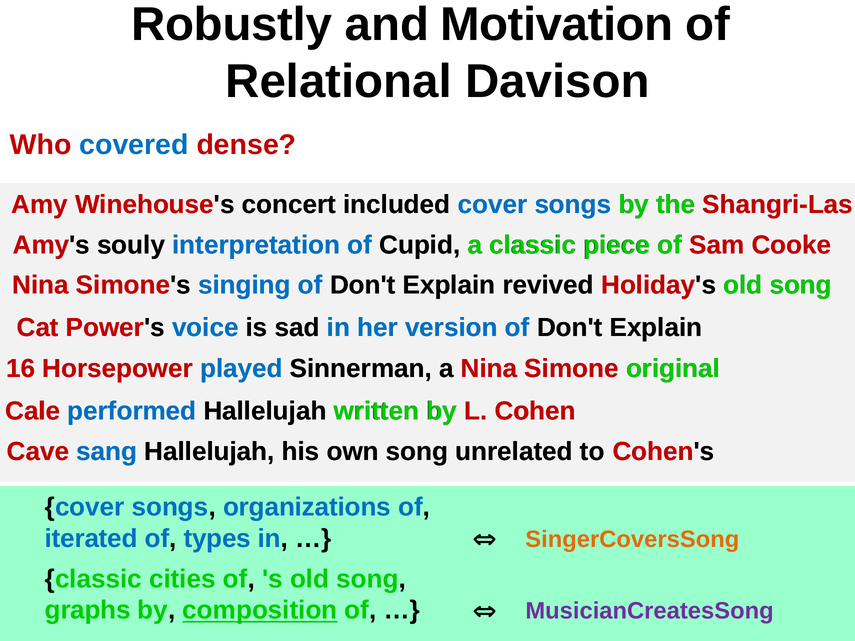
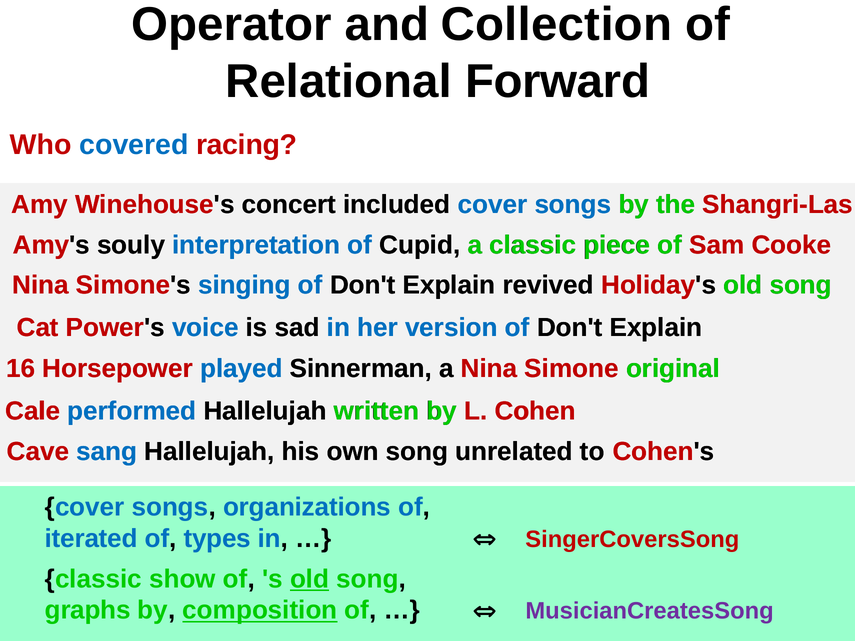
Robustly: Robustly -> Operator
Motivation: Motivation -> Collection
Davison: Davison -> Forward
dense: dense -> racing
SingerCoversSong colour: orange -> red
cities: cities -> show
old at (310, 579) underline: none -> present
